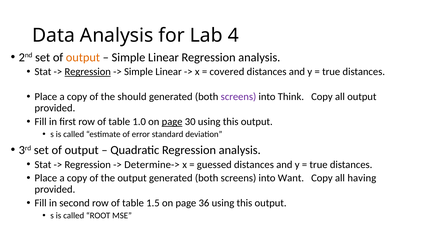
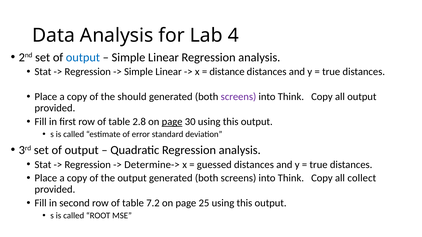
output at (83, 57) colour: orange -> blue
Regression at (88, 72) underline: present -> none
covered: covered -> distance
1.0: 1.0 -> 2.8
Want at (291, 178): Want -> Think
having: having -> collect
1.5: 1.5 -> 7.2
36: 36 -> 25
